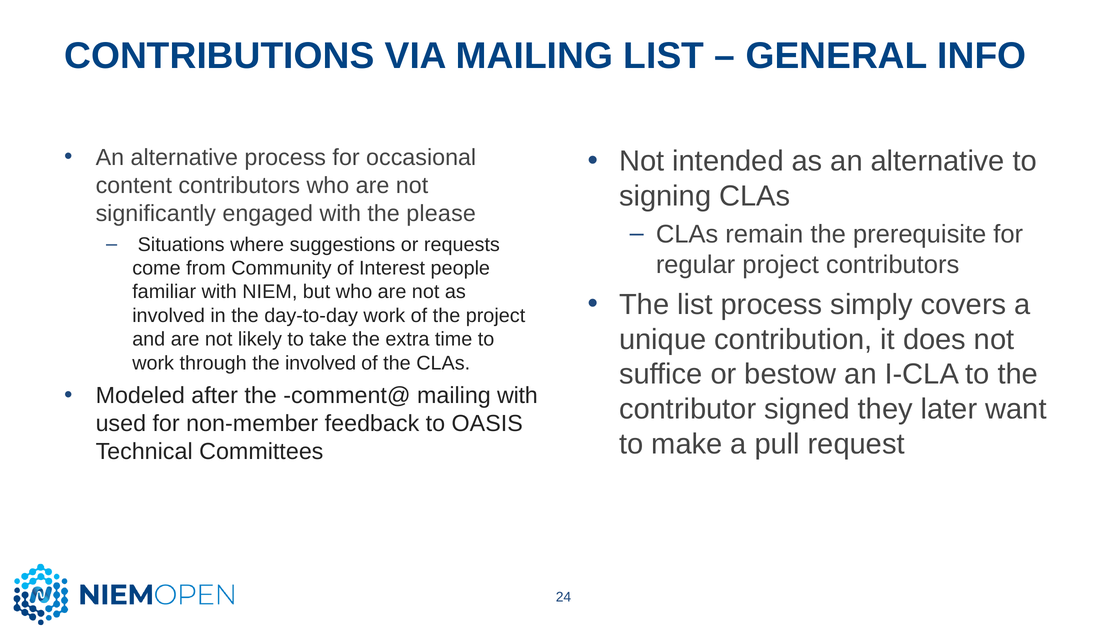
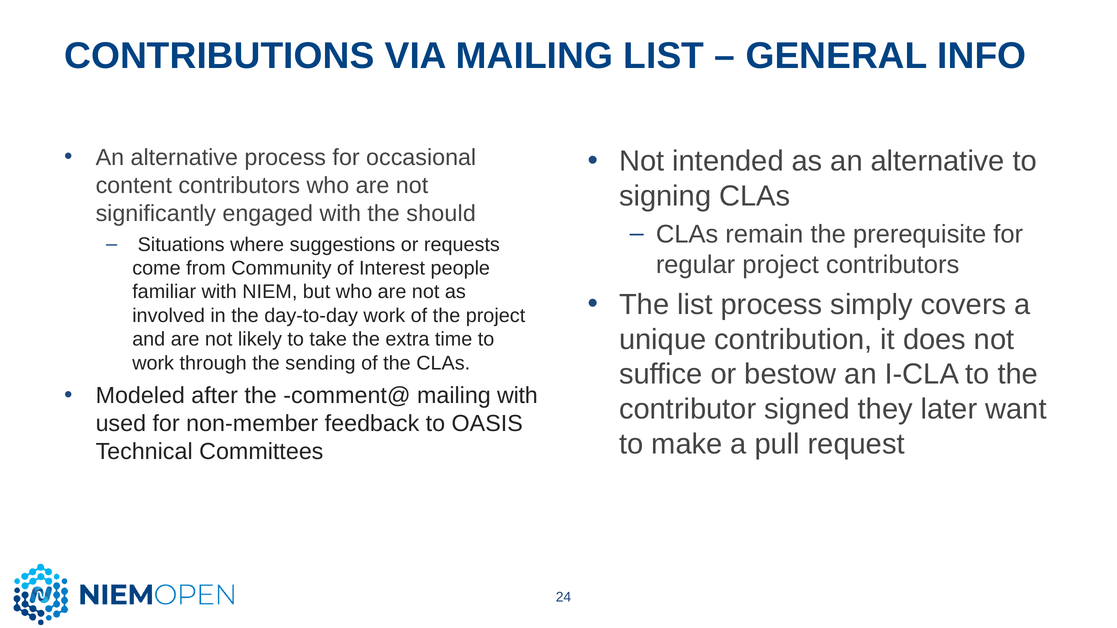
please: please -> should
the involved: involved -> sending
